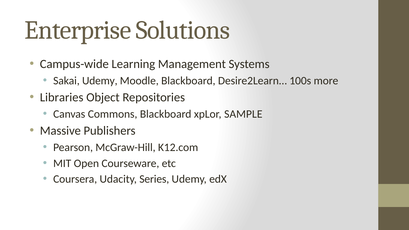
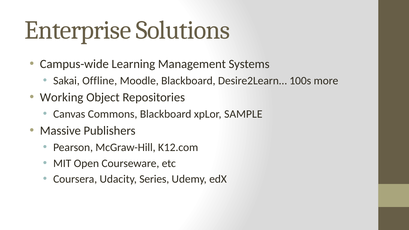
Sakai Udemy: Udemy -> Offline
Libraries: Libraries -> Working
